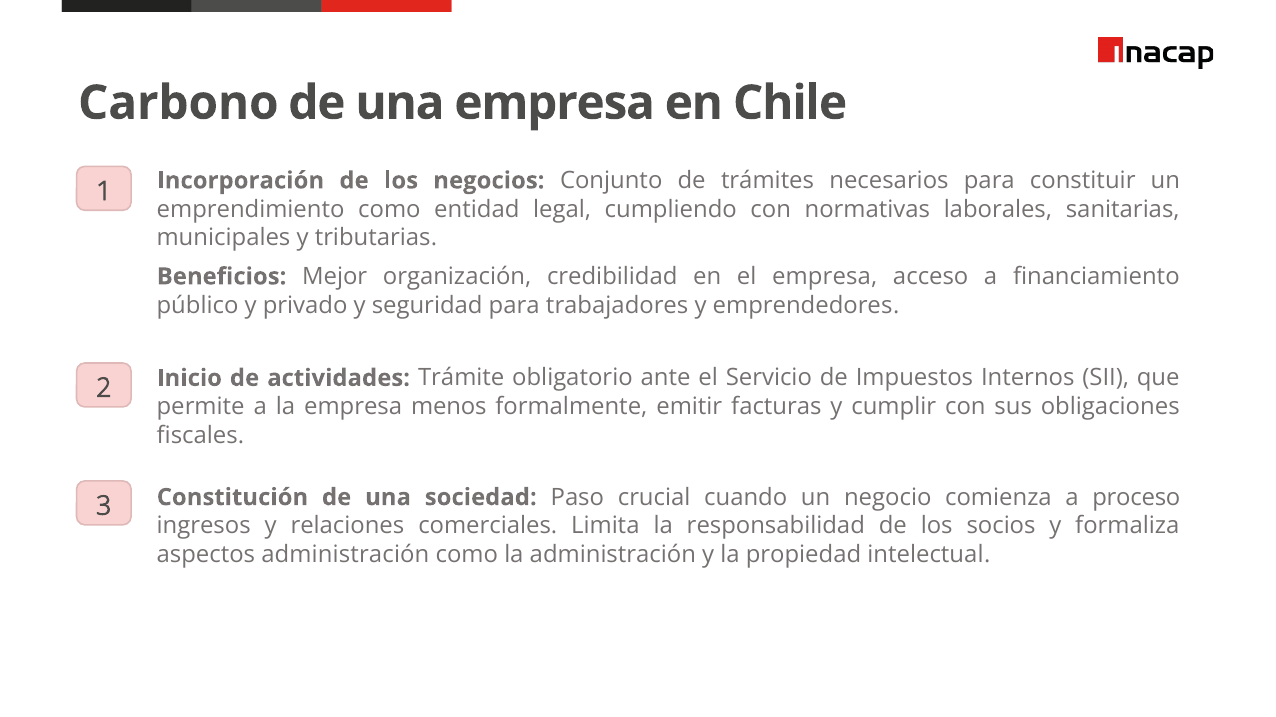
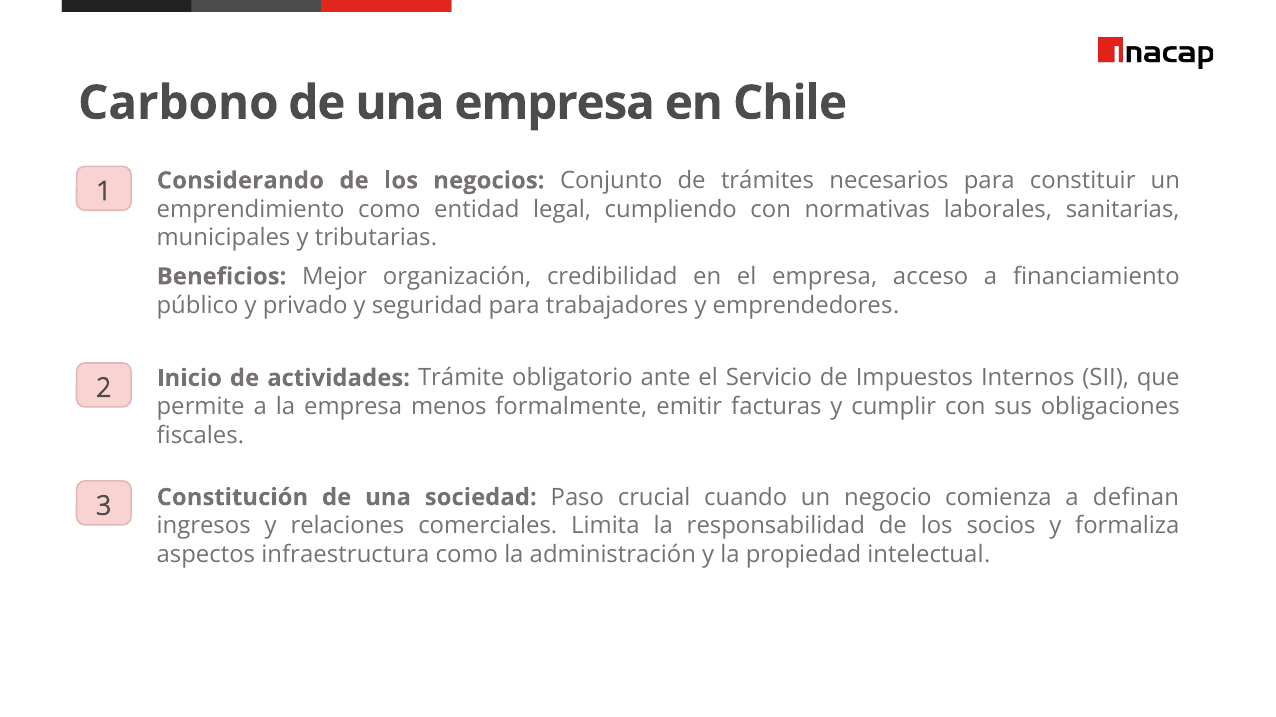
Incorporación: Incorporación -> Considerando
proceso: proceso -> definan
aspectos administración: administración -> infraestructura
